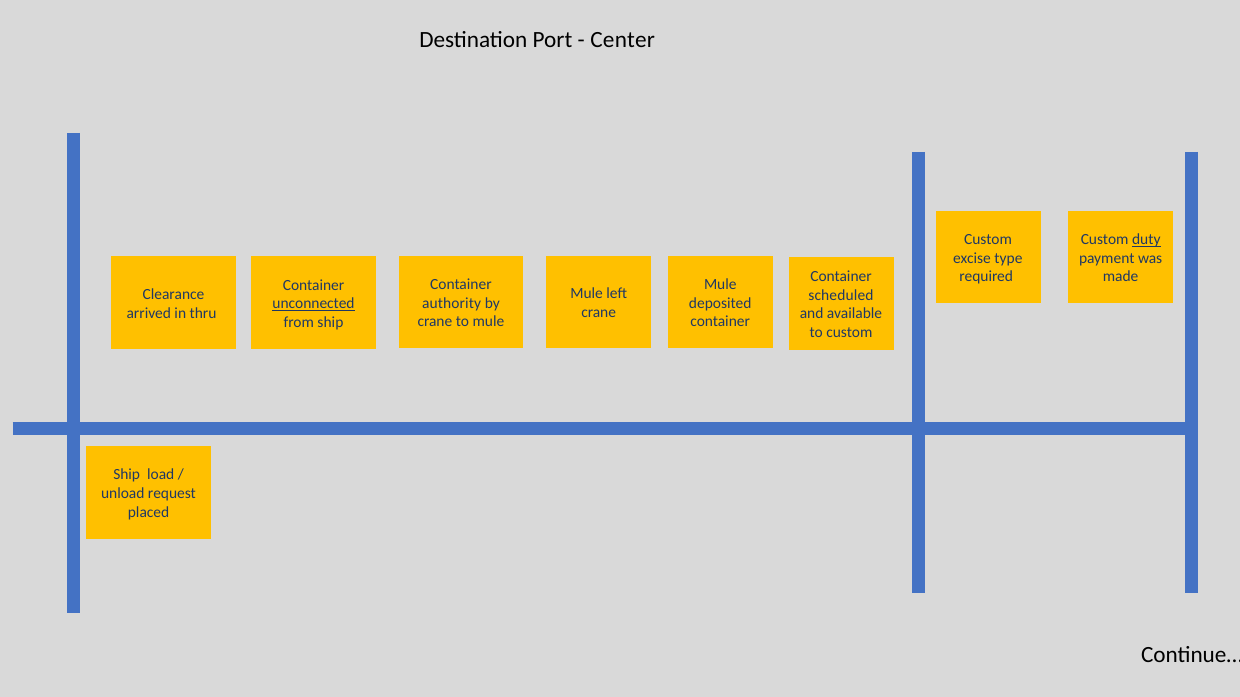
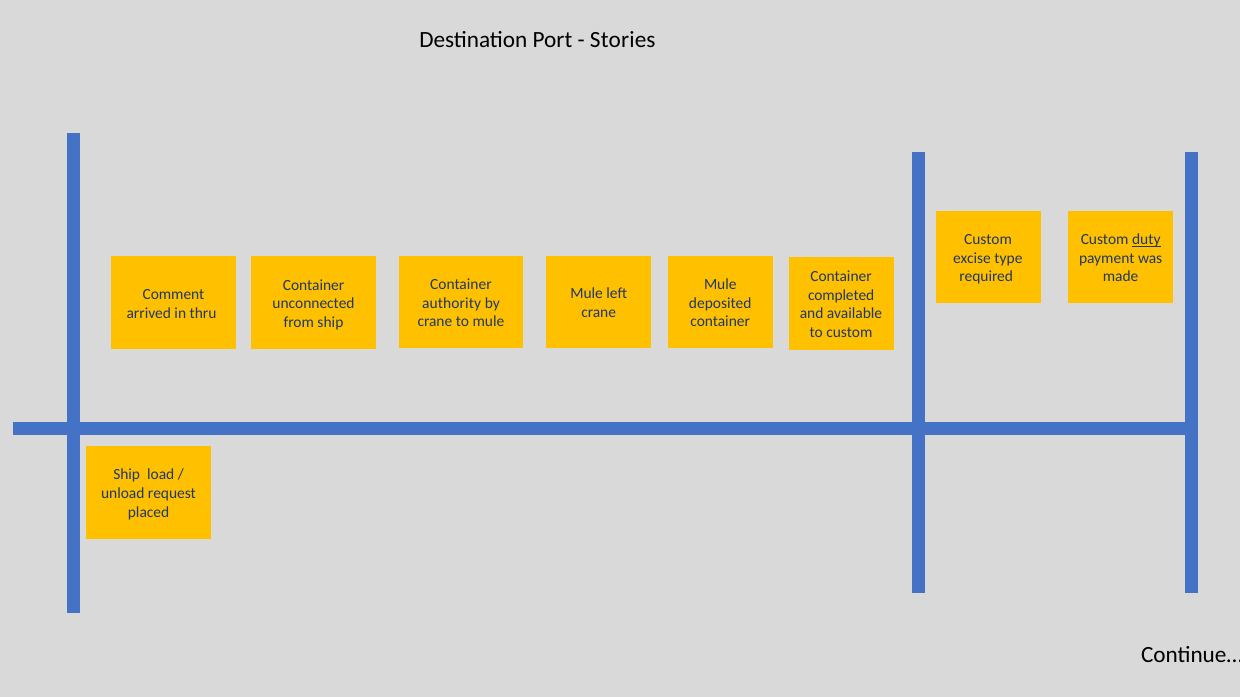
Center: Center -> Stories
Clearance: Clearance -> Comment
scheduled: scheduled -> completed
unconnected underline: present -> none
